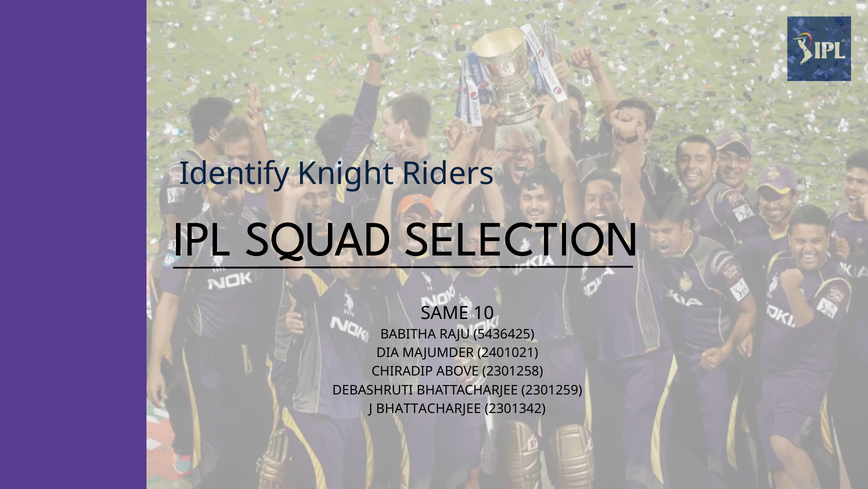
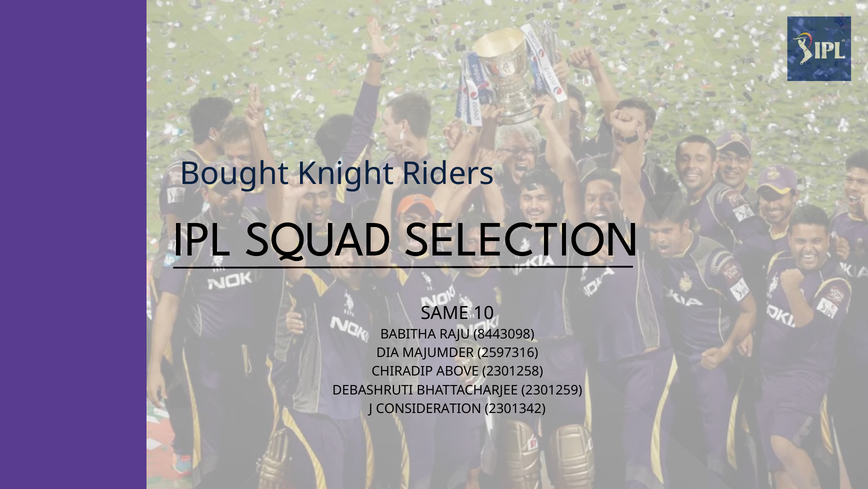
Identify: Identify -> Bought
5436425: 5436425 -> 8443098
2401021: 2401021 -> 2597316
J BHATTACHARJEE: BHATTACHARJEE -> CONSIDERATION
